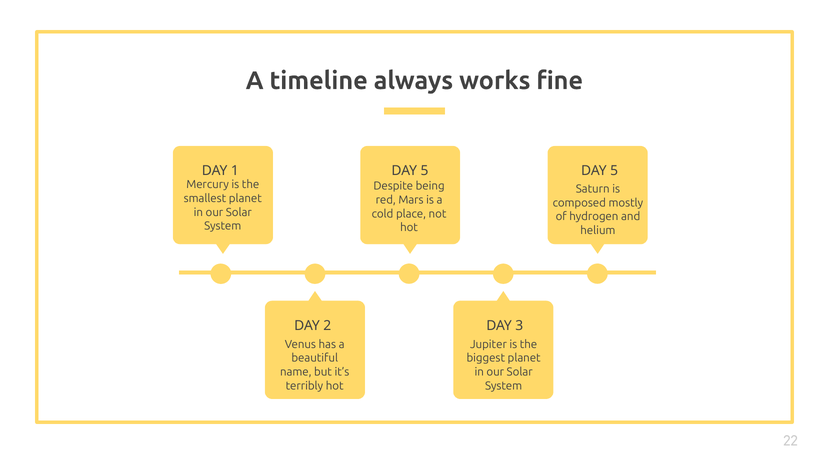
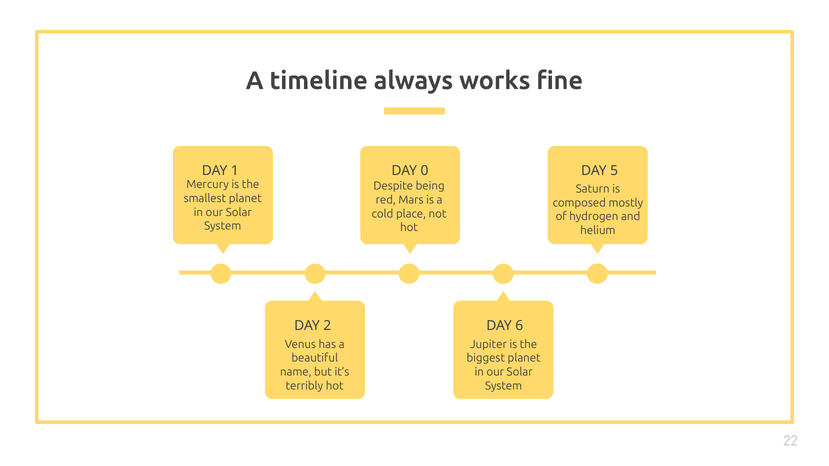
5 at (425, 171): 5 -> 0
3: 3 -> 6
